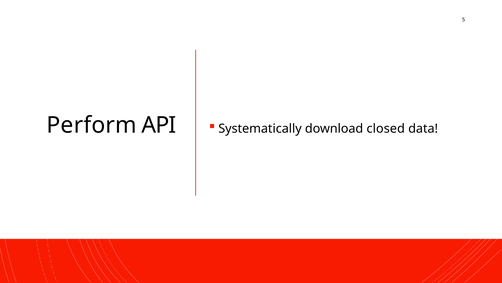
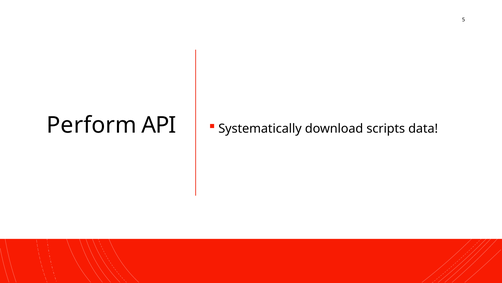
closed: closed -> scripts
